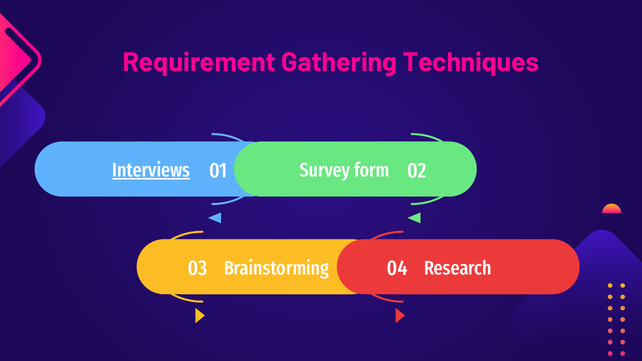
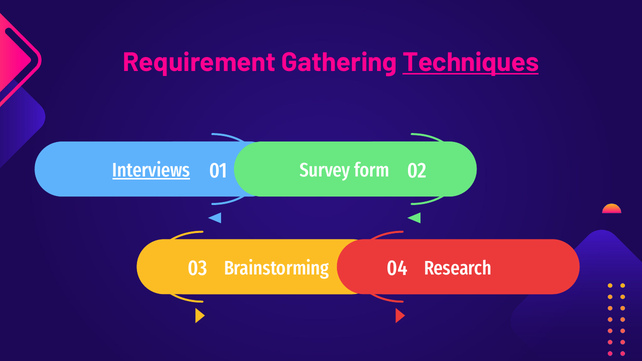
Techniques underline: none -> present
